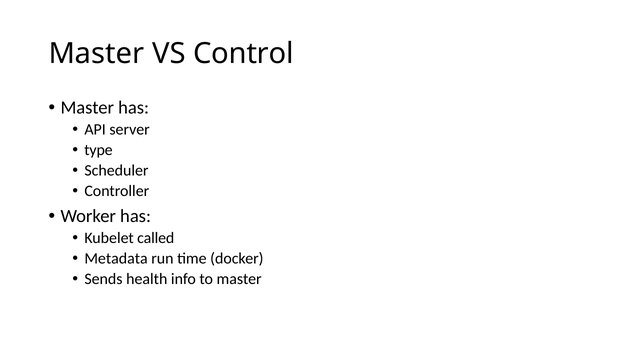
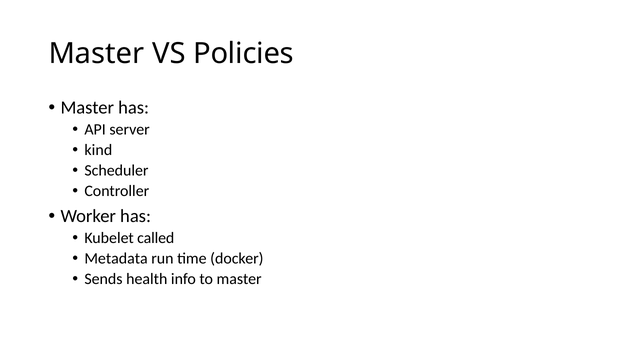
Control: Control -> Policies
type: type -> kind
